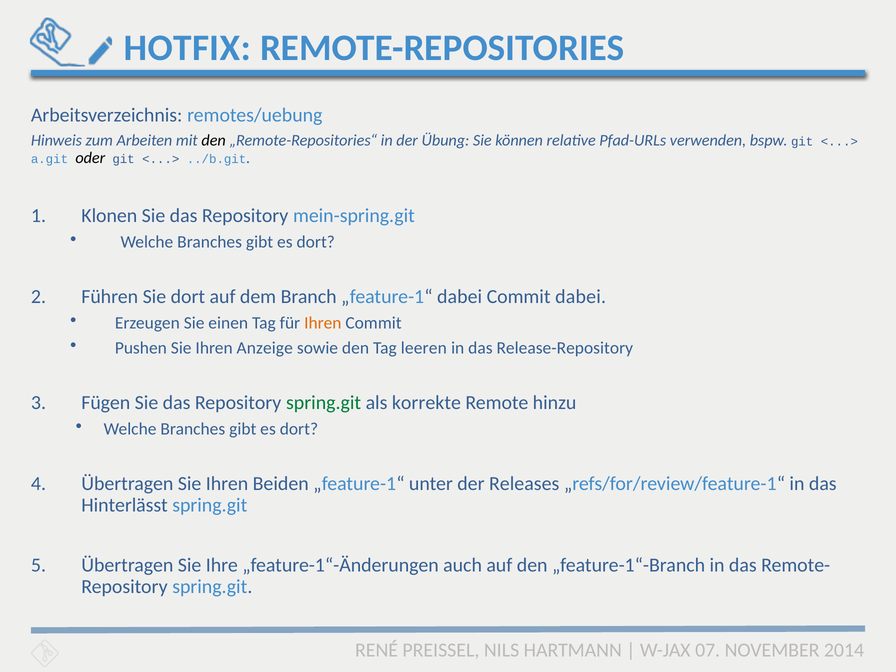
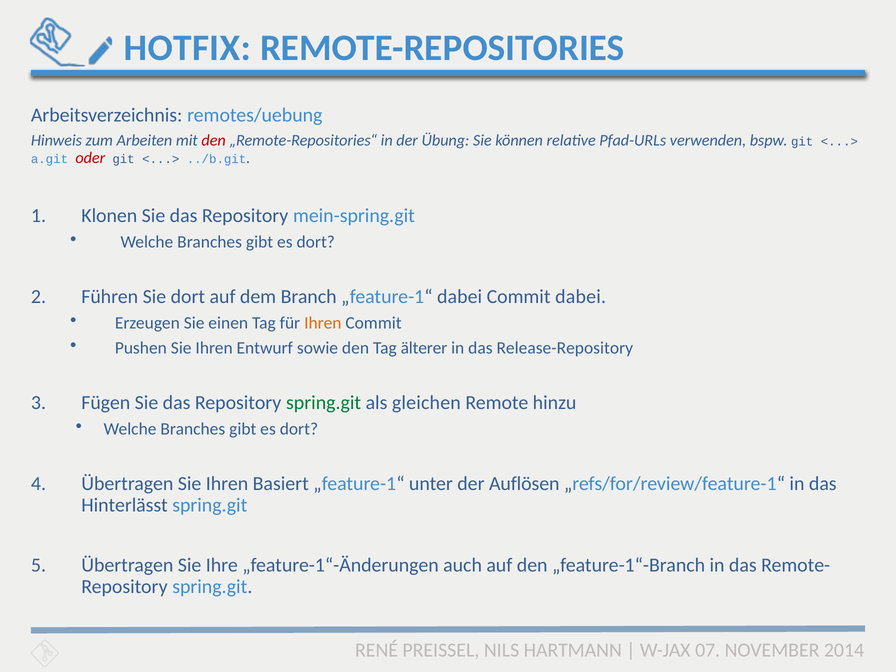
den at (214, 140) colour: black -> red
oder colour: black -> red
Anzeige: Anzeige -> Entwurf
leeren: leeren -> älterer
korrekte: korrekte -> gleichen
Beiden: Beiden -> Basiert
Releases: Releases -> Auflösen
